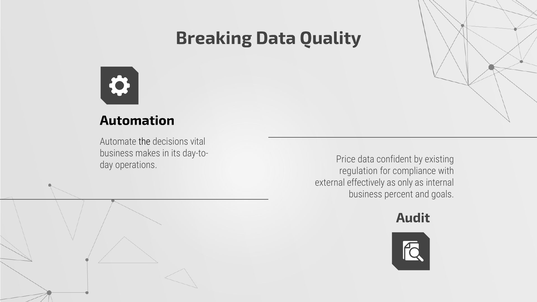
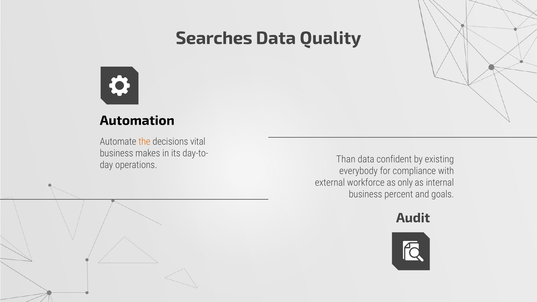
Breaking: Breaking -> Searches
the colour: black -> orange
Price: Price -> Than
regulation: regulation -> everybody
effectively: effectively -> workforce
